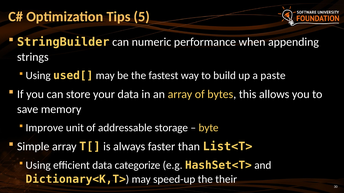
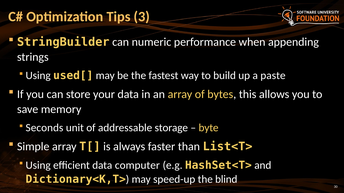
5: 5 -> 3
Improve: Improve -> Seconds
categorize: categorize -> computer
their: their -> blind
